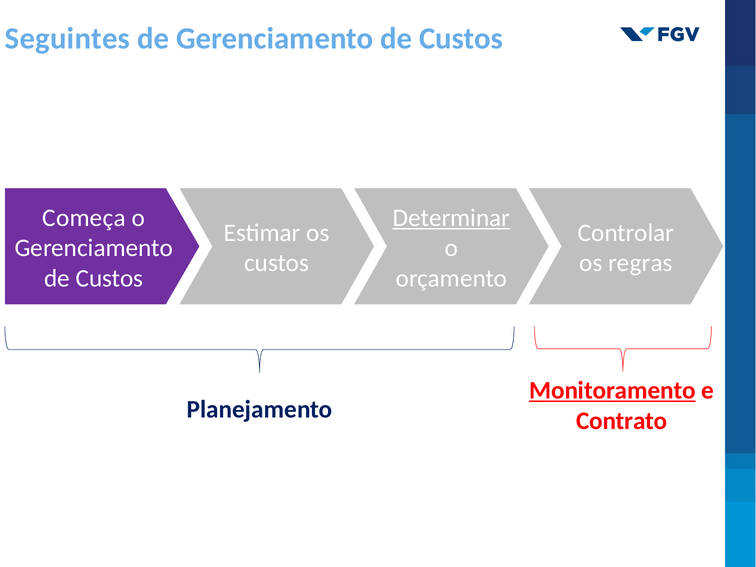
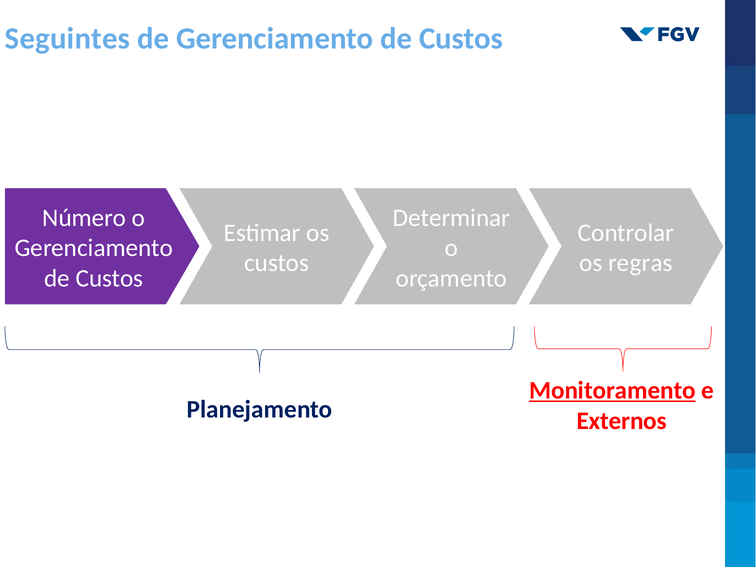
Começa: Começa -> Número
Determinar underline: present -> none
Contrato: Contrato -> Externos
